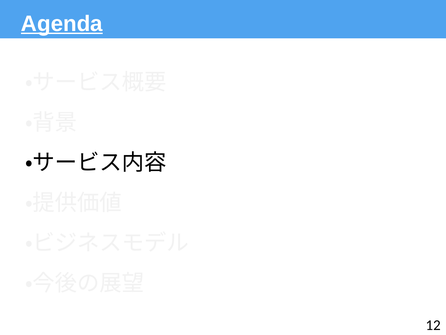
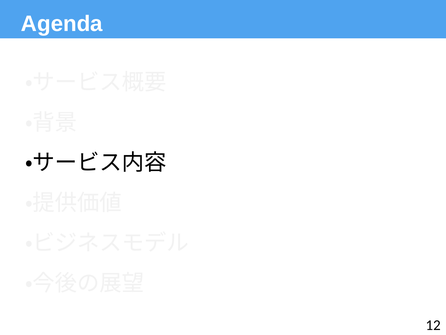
Agenda underline: present -> none
